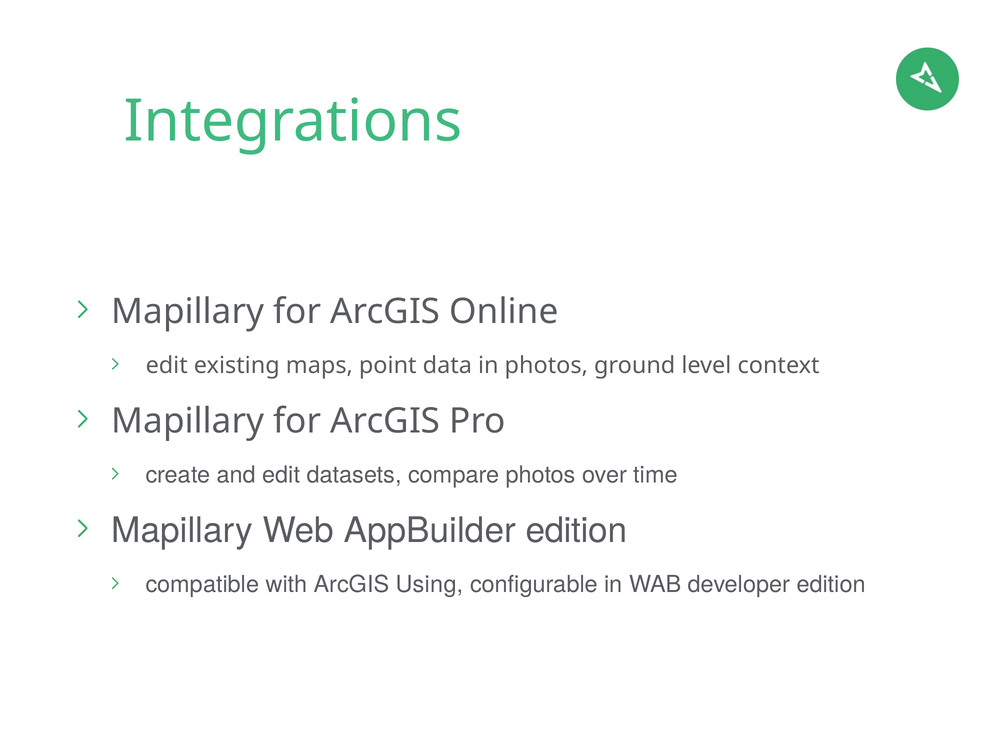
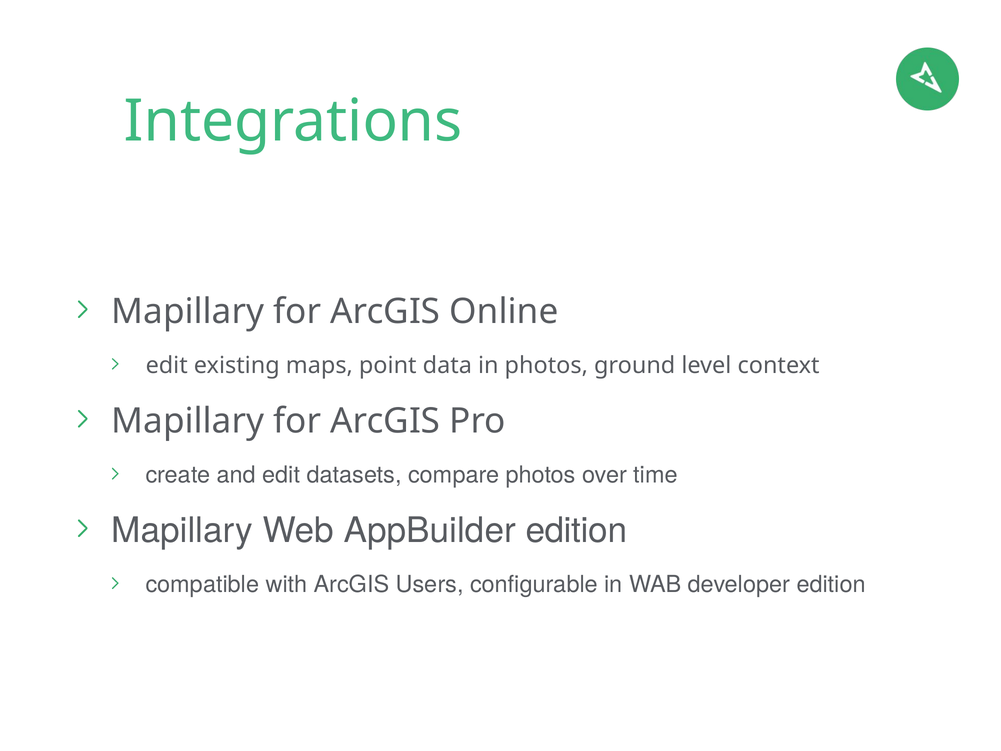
Using: Using -> Users
